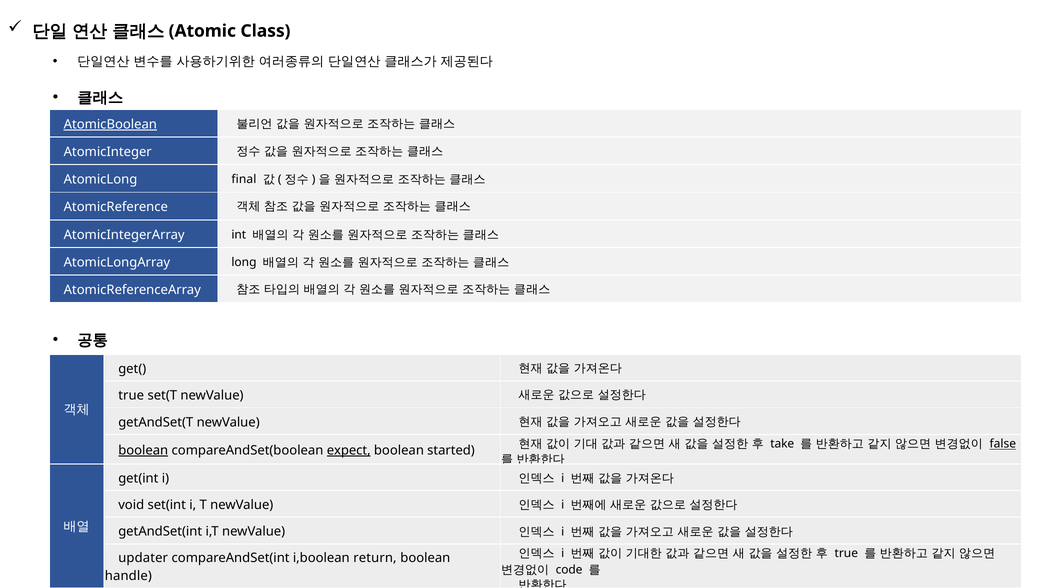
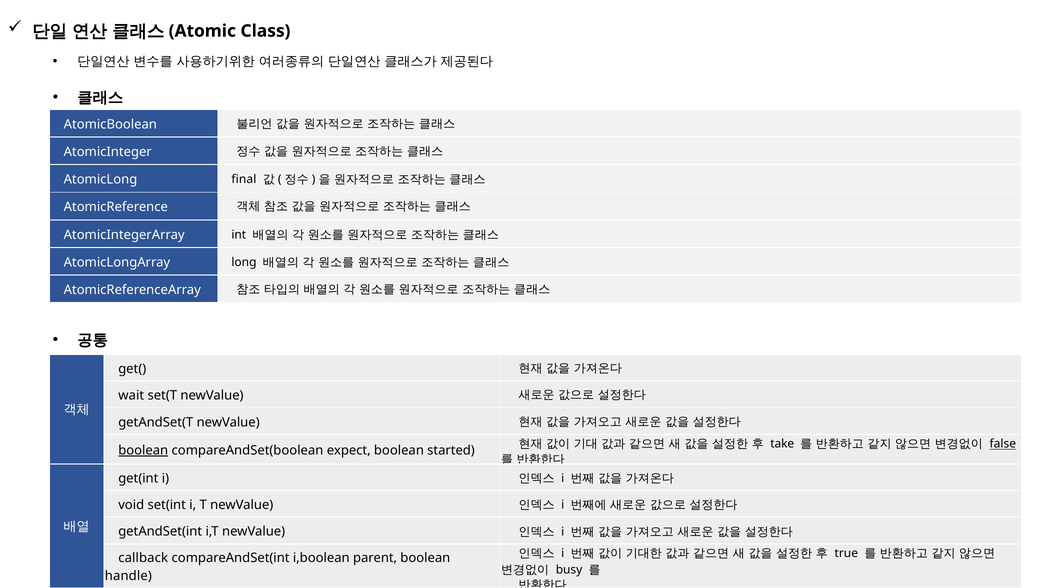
AtomicBoolean underline: present -> none
true at (131, 396): true -> wait
expect underline: present -> none
updater: updater -> callback
return: return -> parent
code: code -> busy
